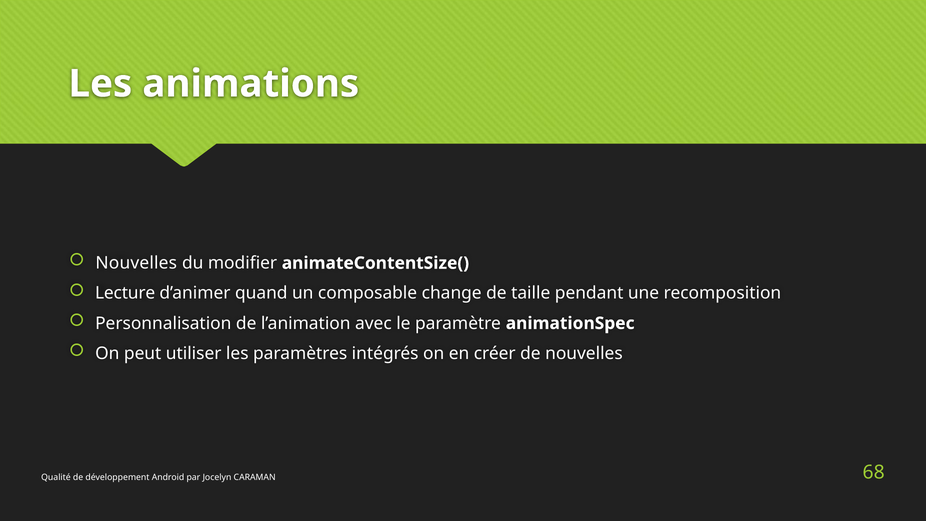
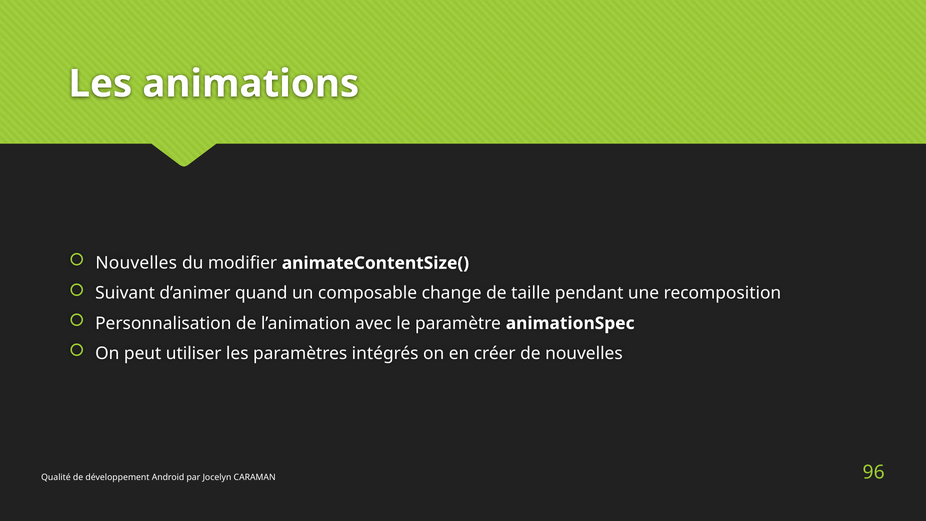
Lecture: Lecture -> Suivant
68: 68 -> 96
